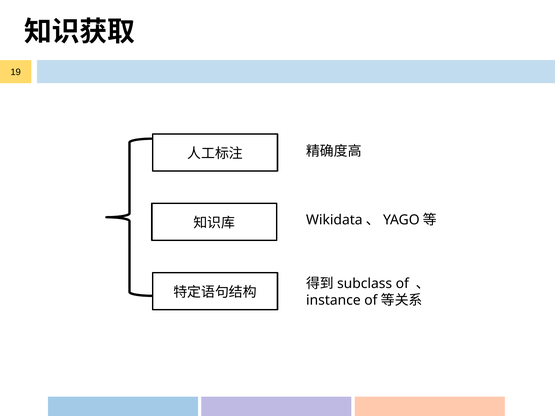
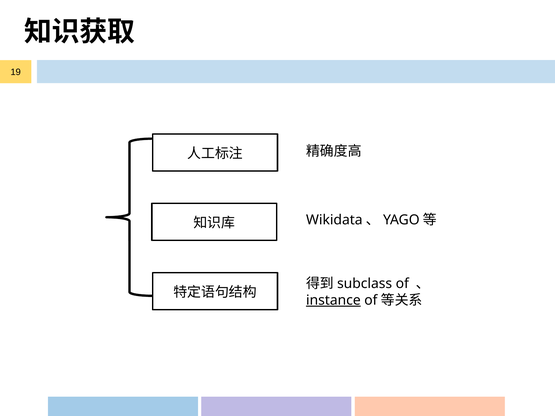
instance underline: none -> present
